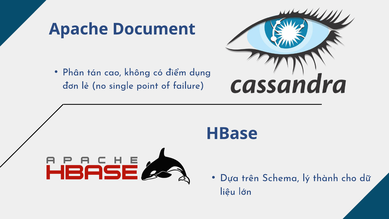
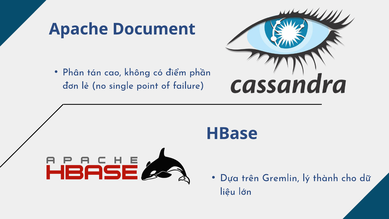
dụng: dụng -> phần
Schema: Schema -> Gremlin
